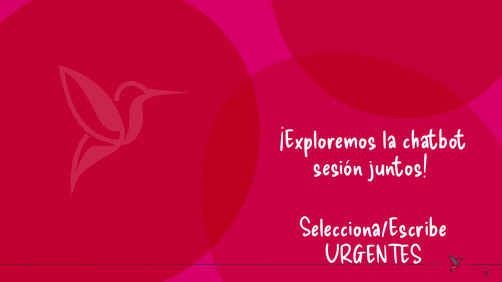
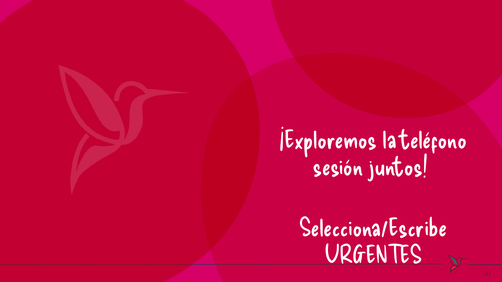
chatbot: chatbot -> teléfono
